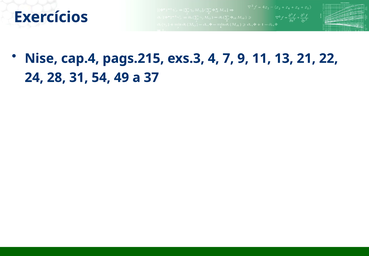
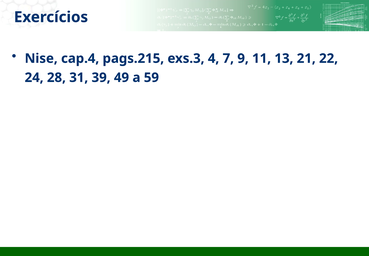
54: 54 -> 39
37: 37 -> 59
